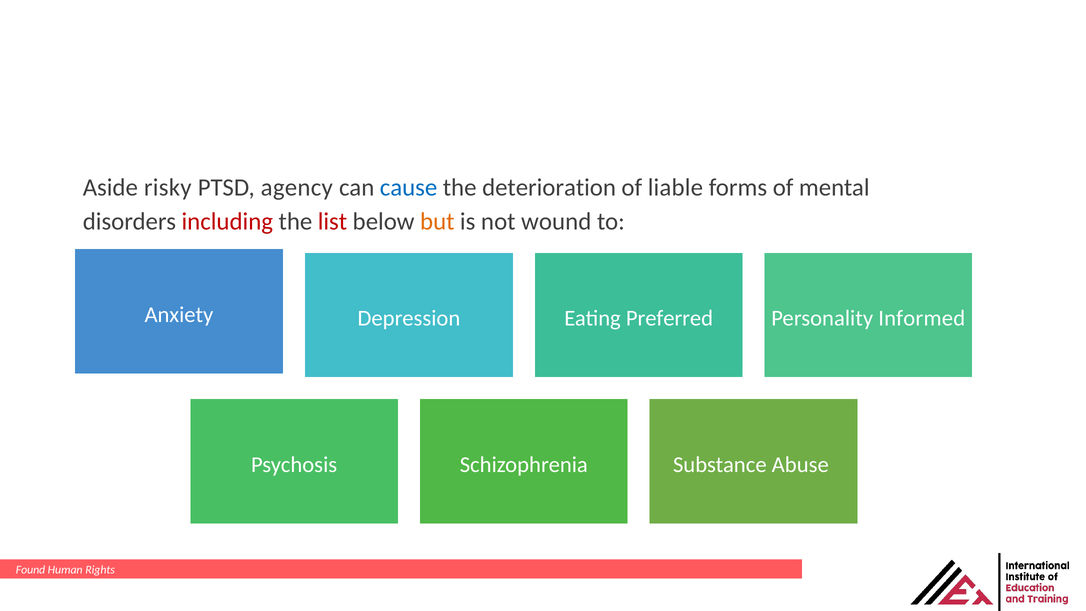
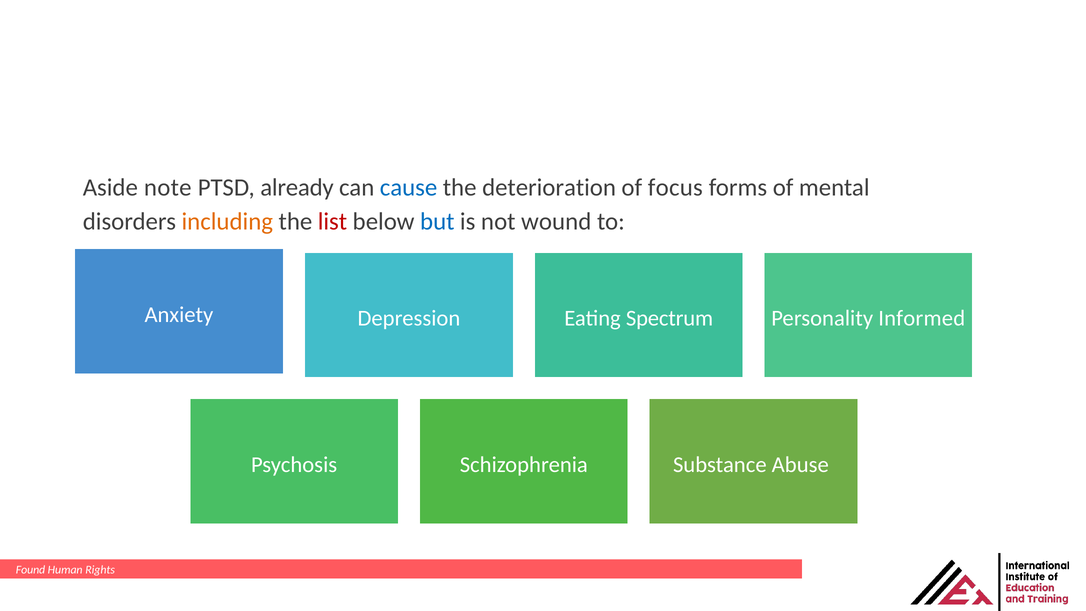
risky: risky -> note
agency: agency -> already
liable: liable -> focus
including colour: red -> orange
but colour: orange -> blue
Preferred: Preferred -> Spectrum
